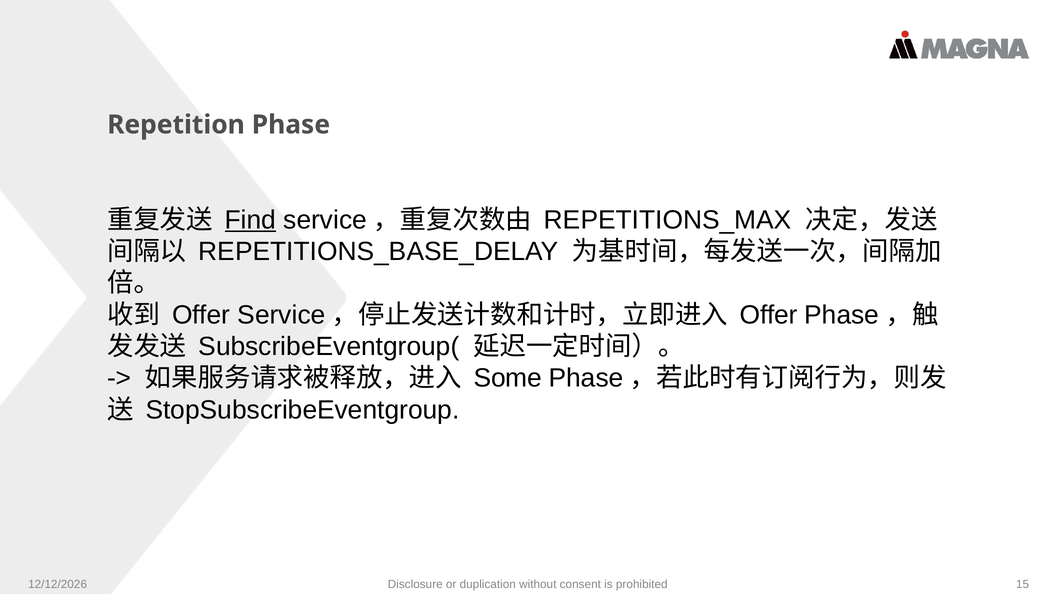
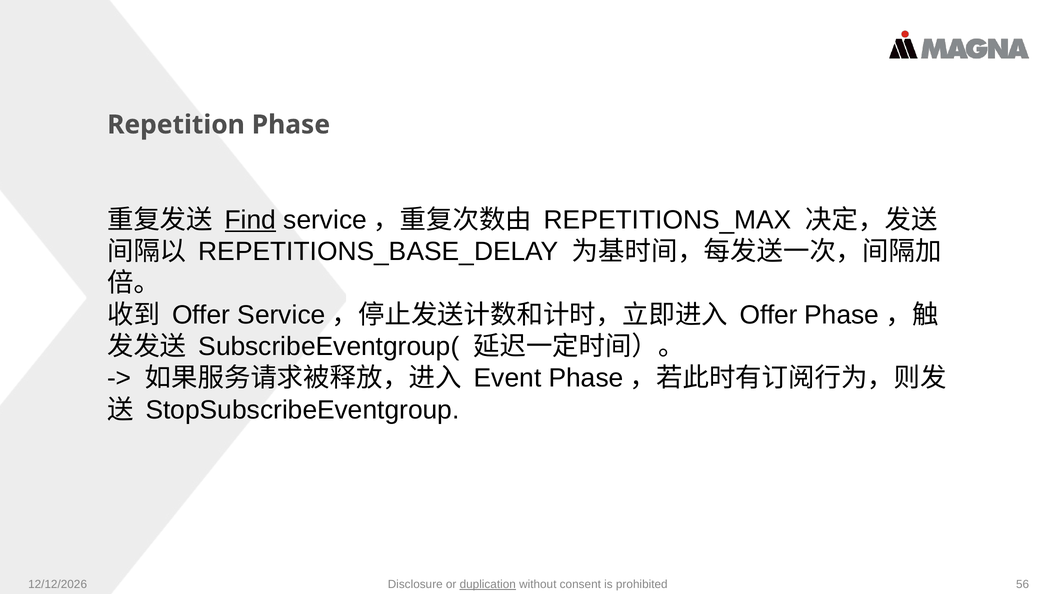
Some: Some -> Event
duplication underline: none -> present
15: 15 -> 56
